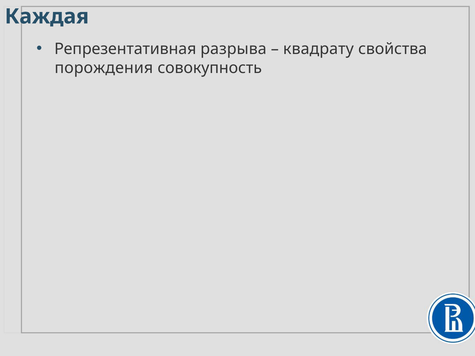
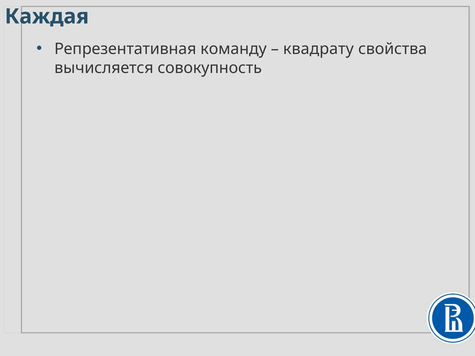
разрыва: разрыва -> команду
порождения: порождения -> вычисляется
